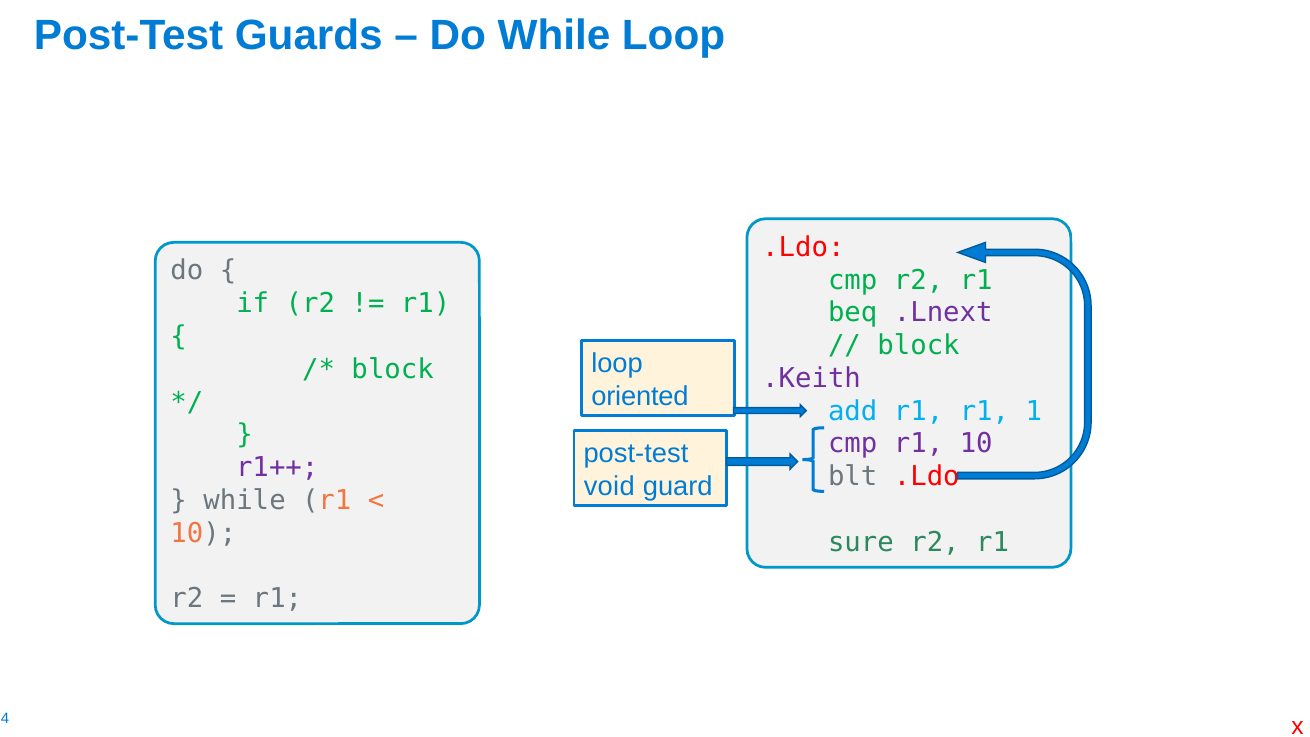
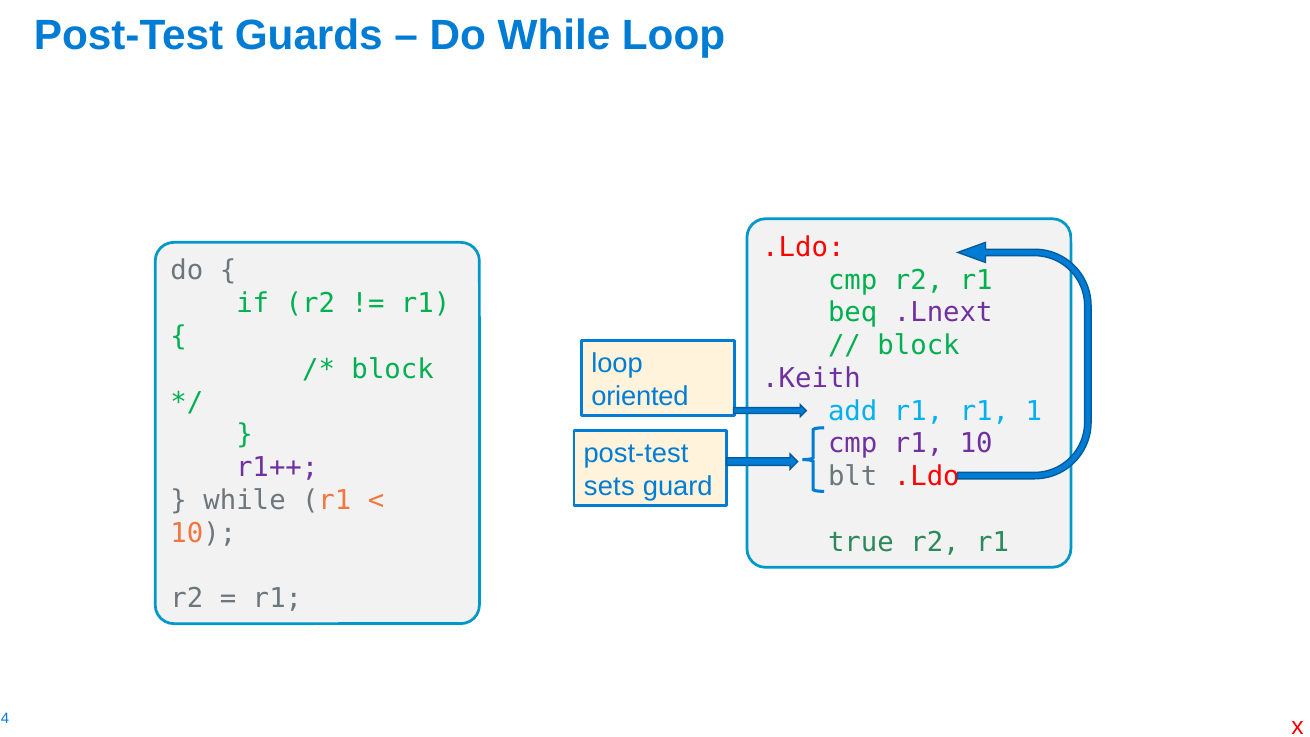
void: void -> sets
sure: sure -> true
